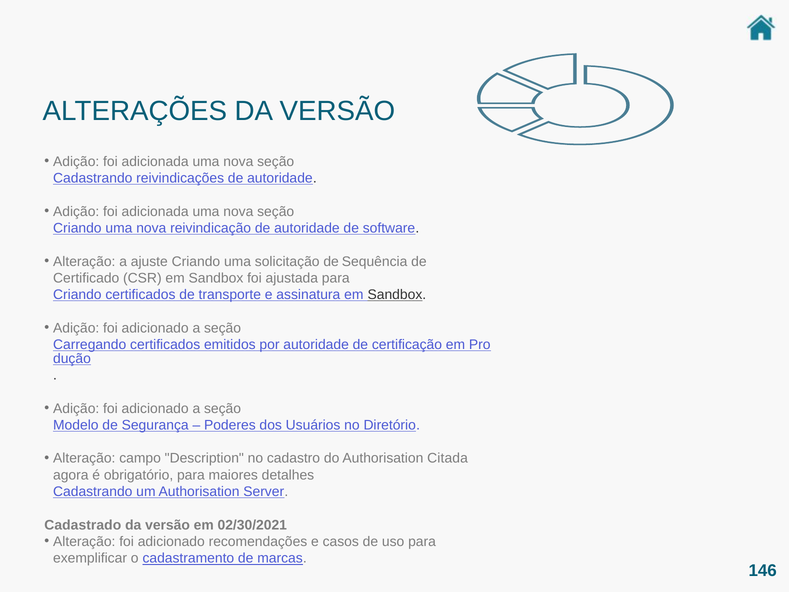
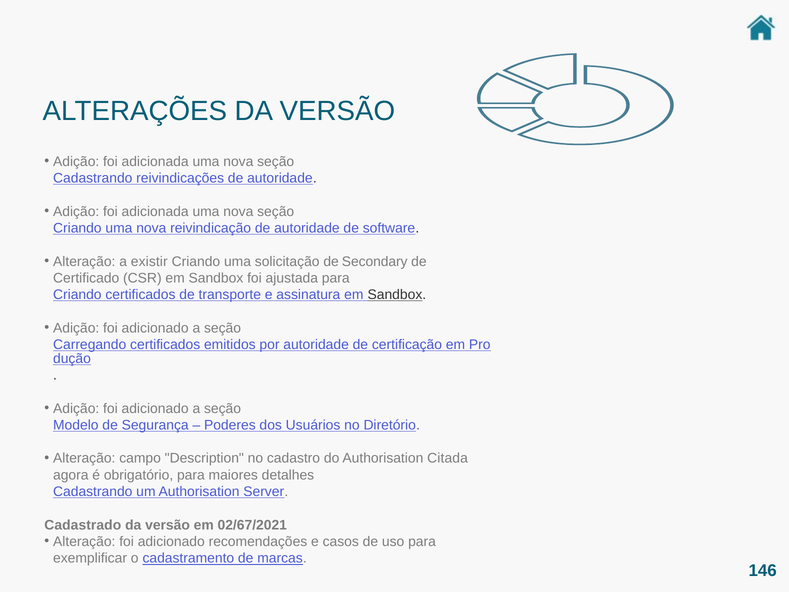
ajuste: ajuste -> existir
Sequência: Sequência -> Secondary
02/30/2021: 02/30/2021 -> 02/67/2021
